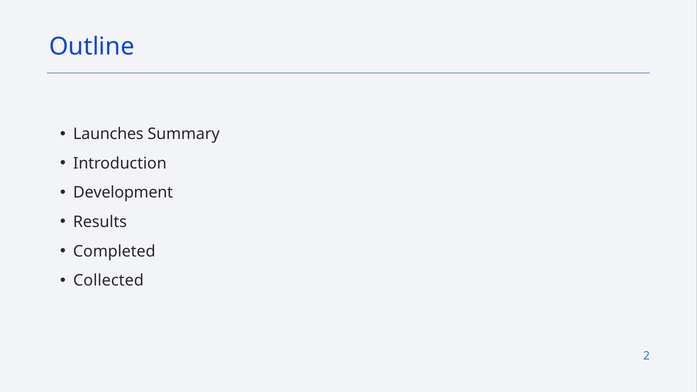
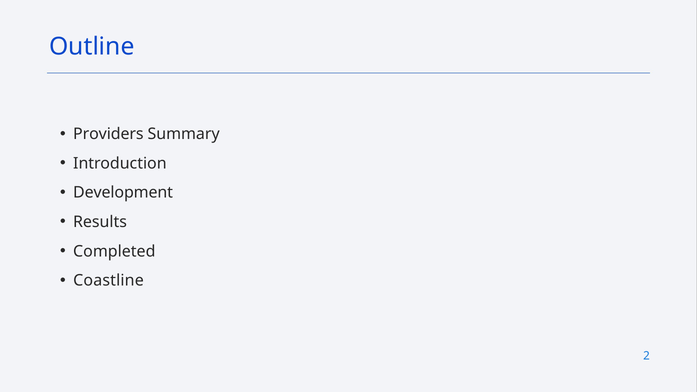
Launches: Launches -> Providers
Collected: Collected -> Coastline
